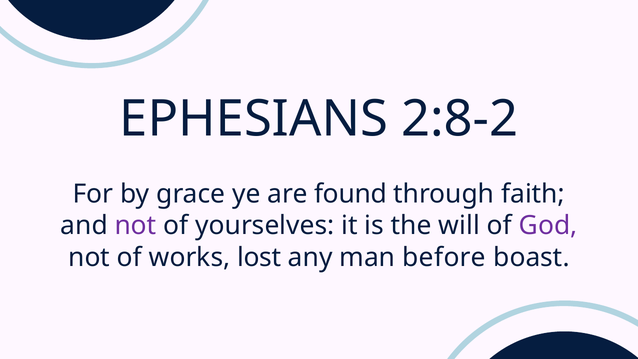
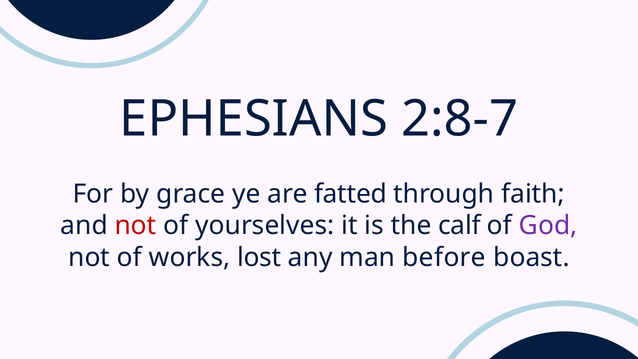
2:8-2: 2:8-2 -> 2:8-7
found: found -> fatted
not at (136, 226) colour: purple -> red
will: will -> calf
